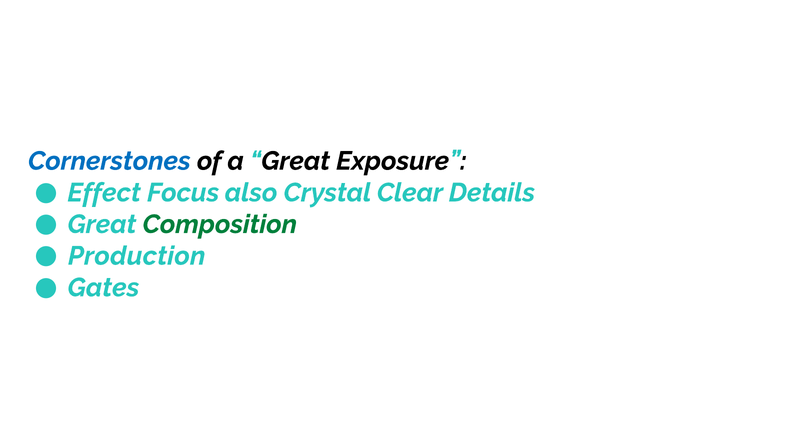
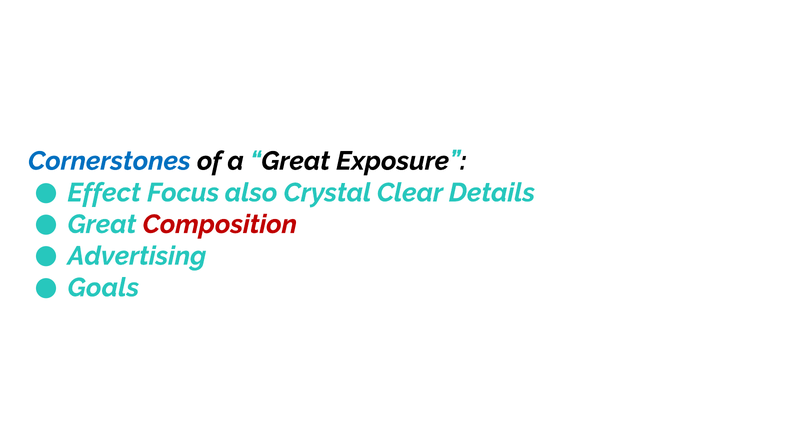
Composition colour: green -> red
Production: Production -> Advertising
Gates: Gates -> Goals
